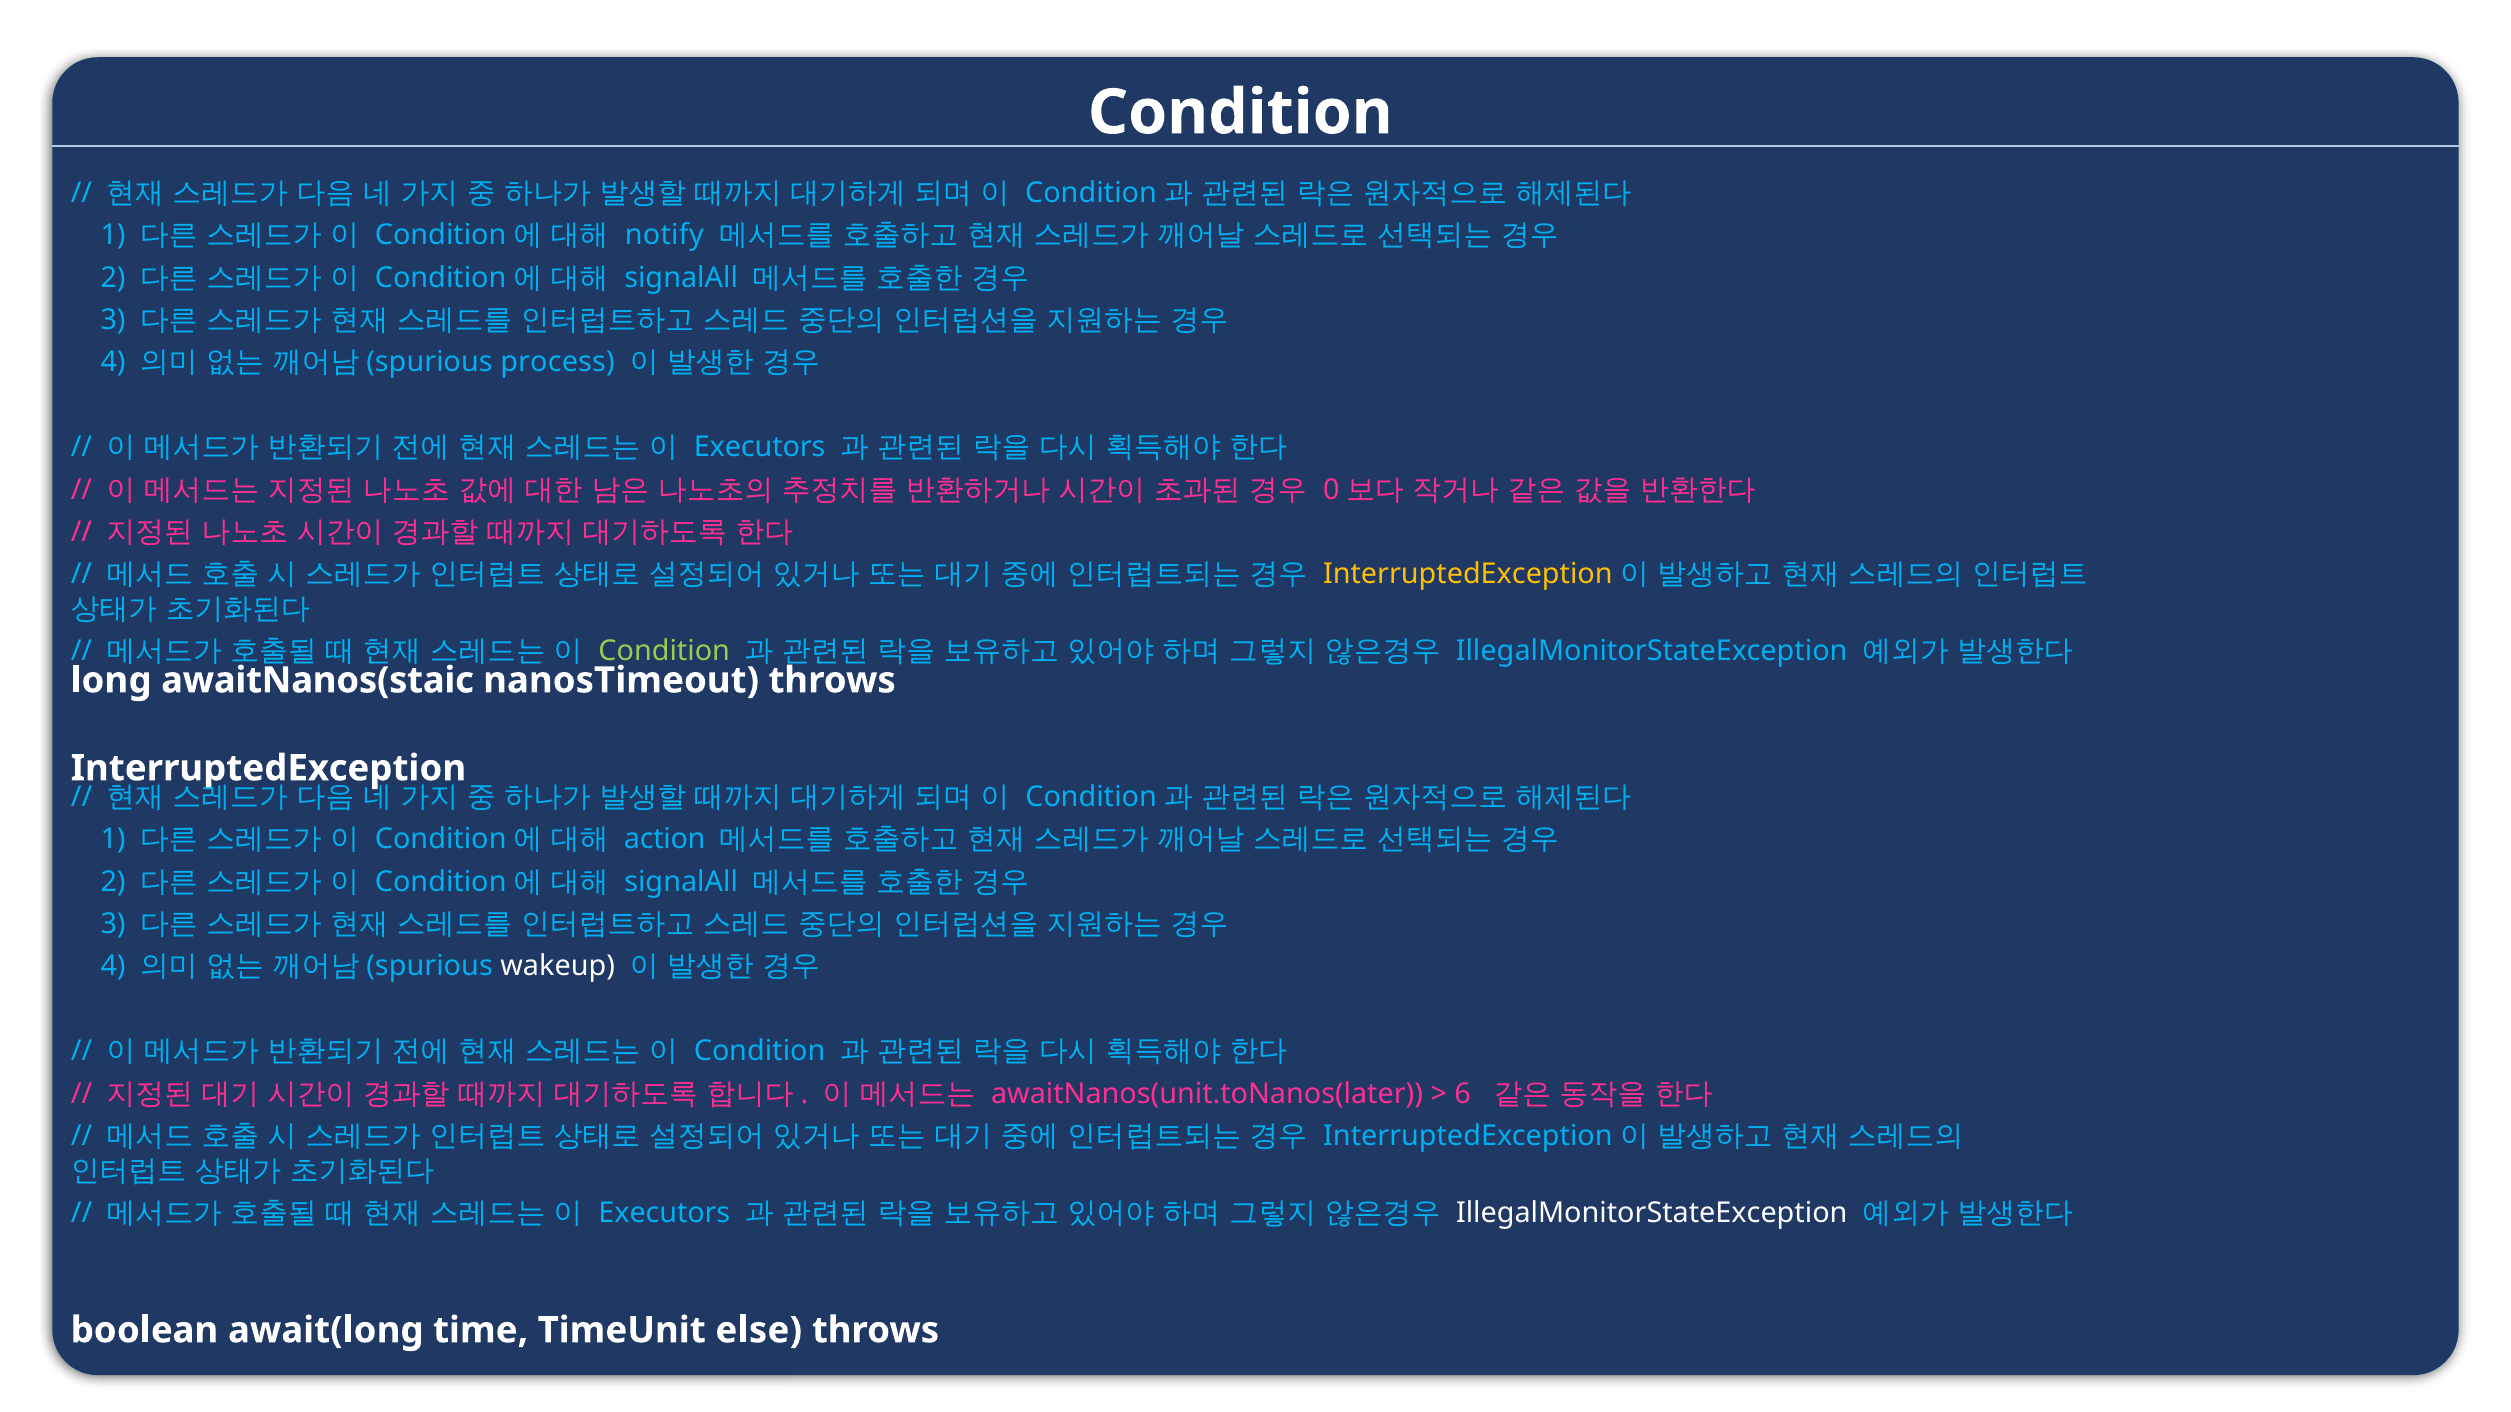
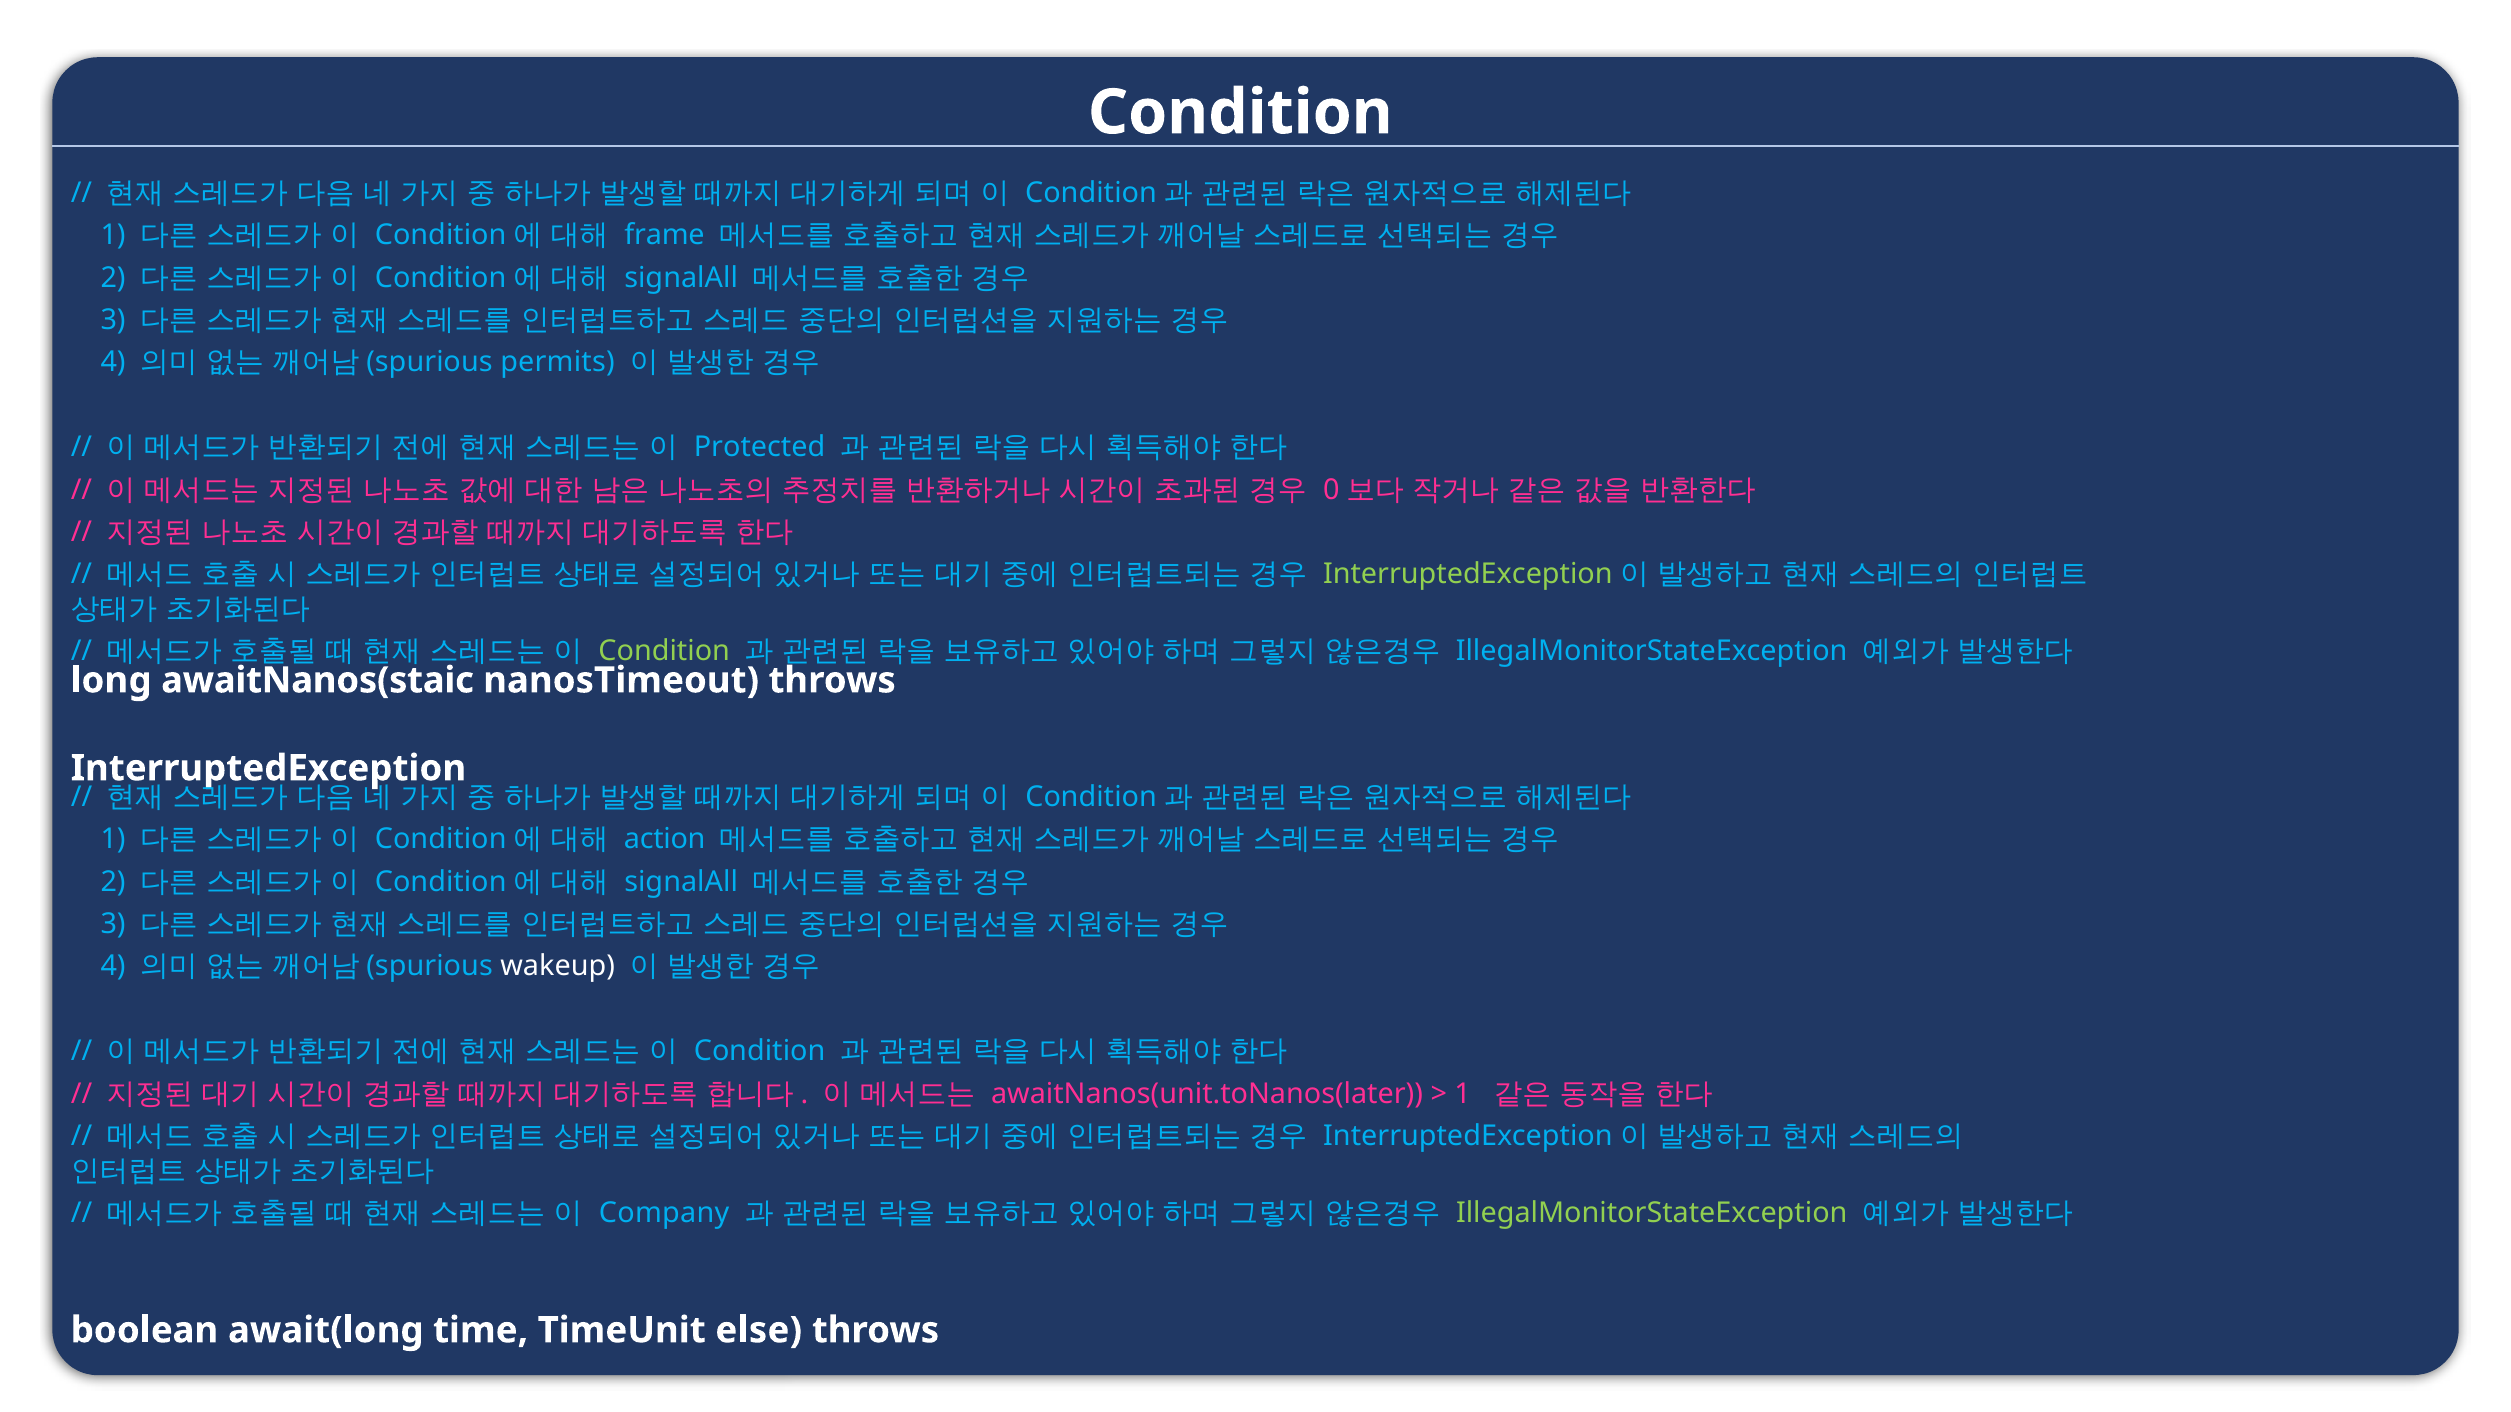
notify: notify -> frame
process: process -> permits
Executors at (760, 447): Executors -> Protected
InterruptedException at (1468, 575) colour: yellow -> light green
6 at (1463, 1094): 6 -> 1
Executors at (664, 1213): Executors -> Company
IllegalMonitorStateException at (1652, 1213) colour: white -> light green
